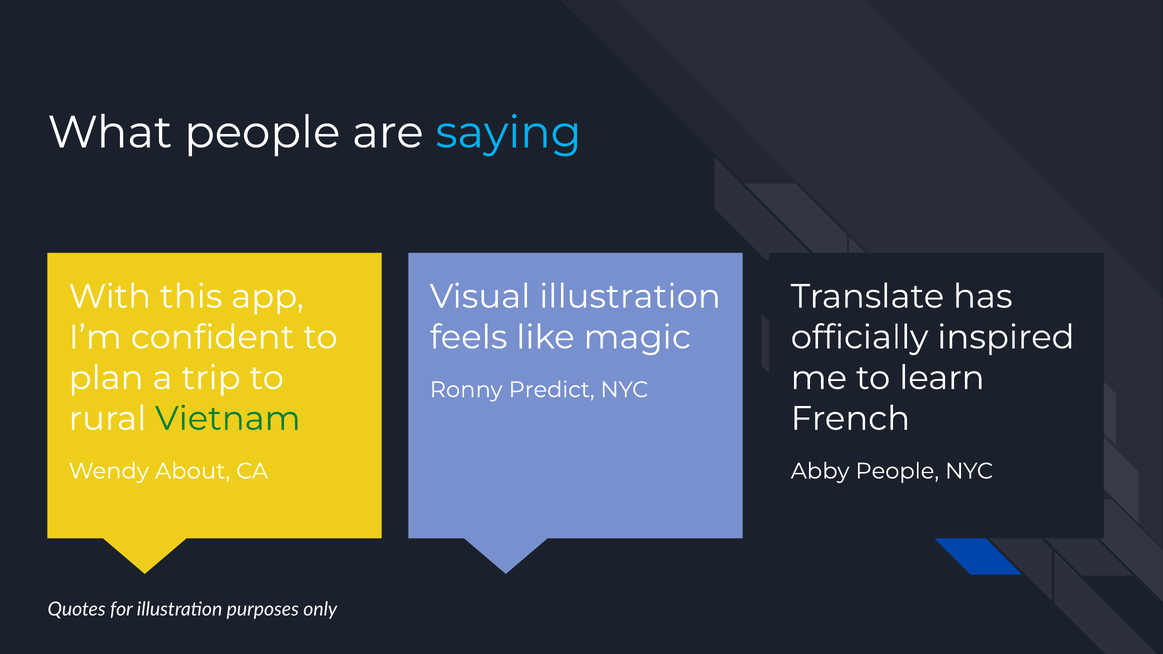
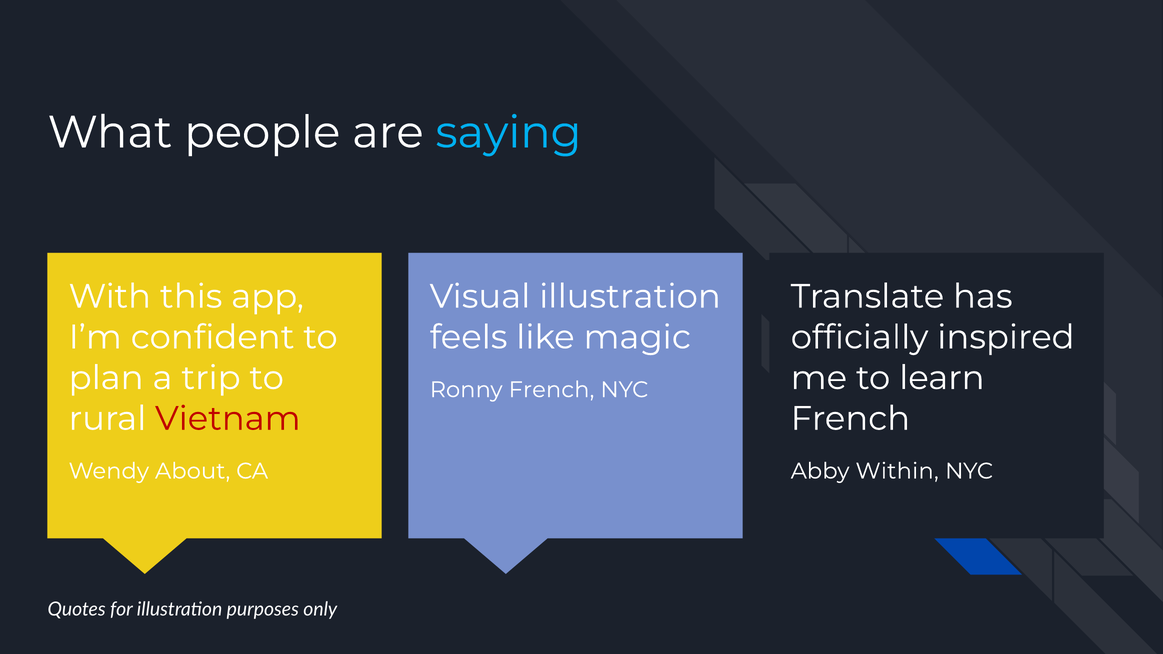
Ronny Predict: Predict -> French
Vietnam colour: green -> red
Abby People: People -> Within
